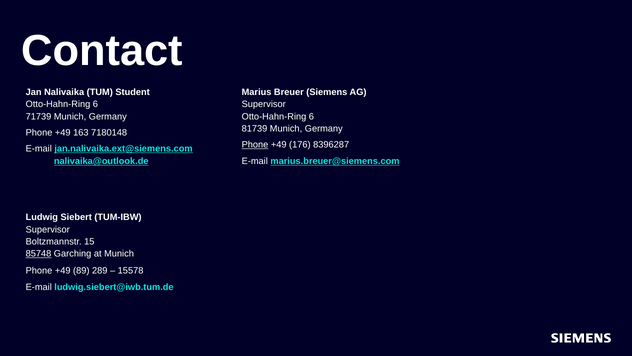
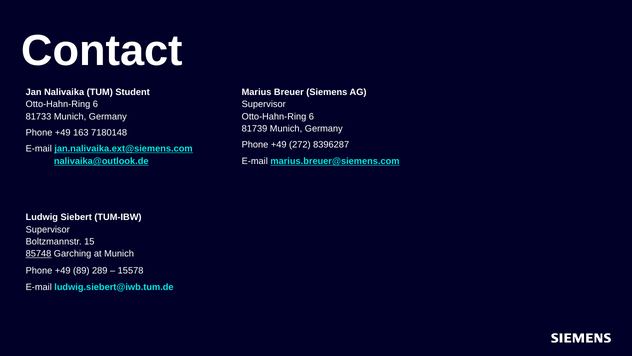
71739: 71739 -> 81733
Phone at (255, 145) underline: present -> none
176: 176 -> 272
